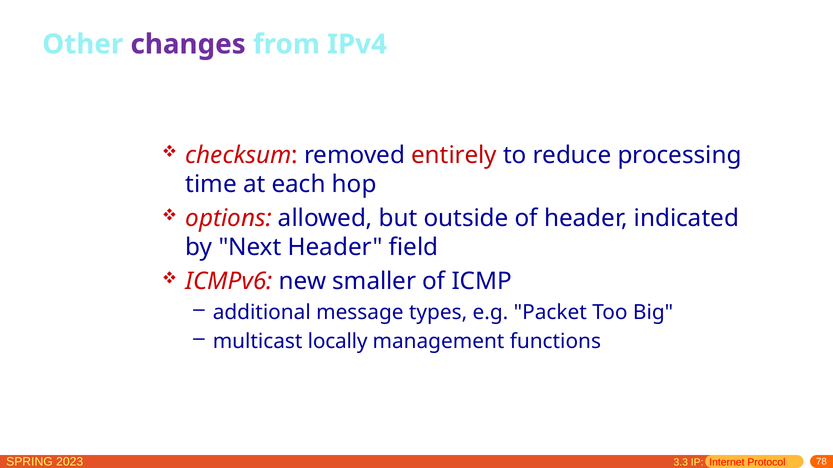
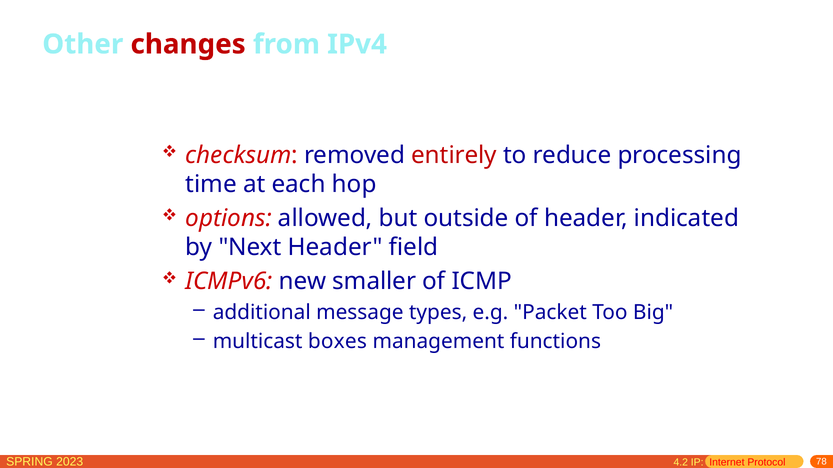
changes colour: purple -> red
locally: locally -> boxes
3.3: 3.3 -> 4.2
